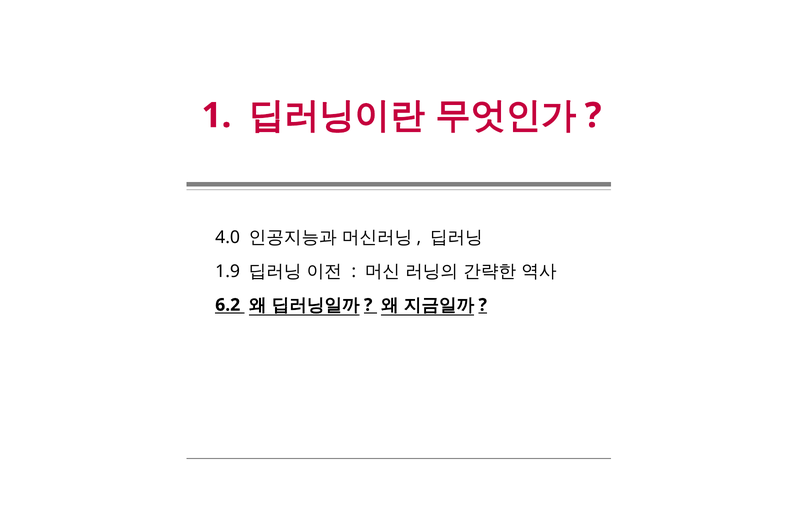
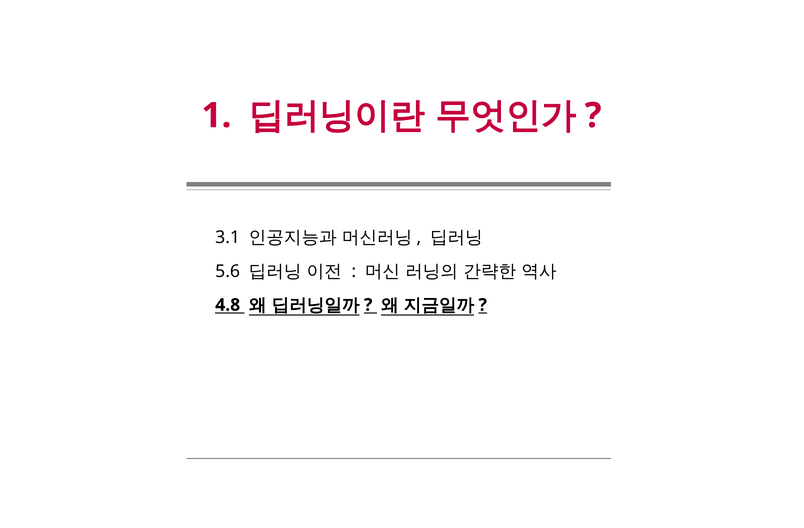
4.0: 4.0 -> 3.1
1.9: 1.9 -> 5.6
6.2: 6.2 -> 4.8
